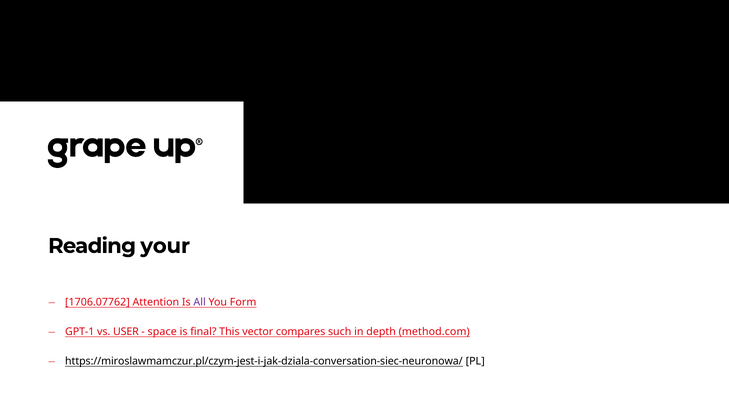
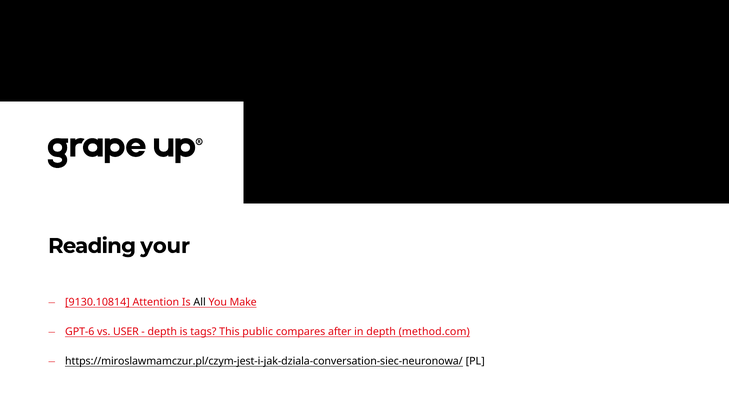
1706.07762: 1706.07762 -> 9130.10814
All colour: purple -> black
Form: Form -> Make
GPT-1: GPT-1 -> GPT-6
space at (162, 332): space -> depth
final: final -> tags
vector: vector -> public
such: such -> after
